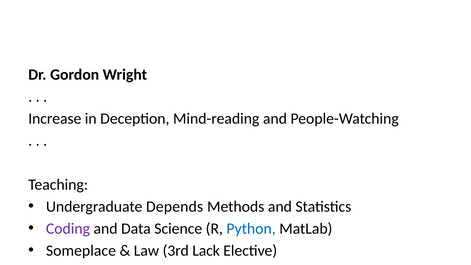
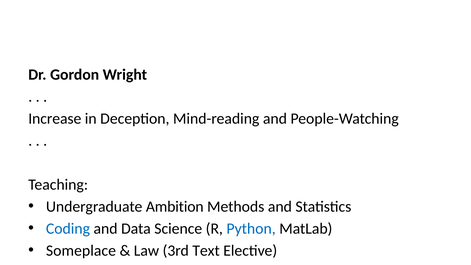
Depends: Depends -> Ambition
Coding colour: purple -> blue
Lack: Lack -> Text
